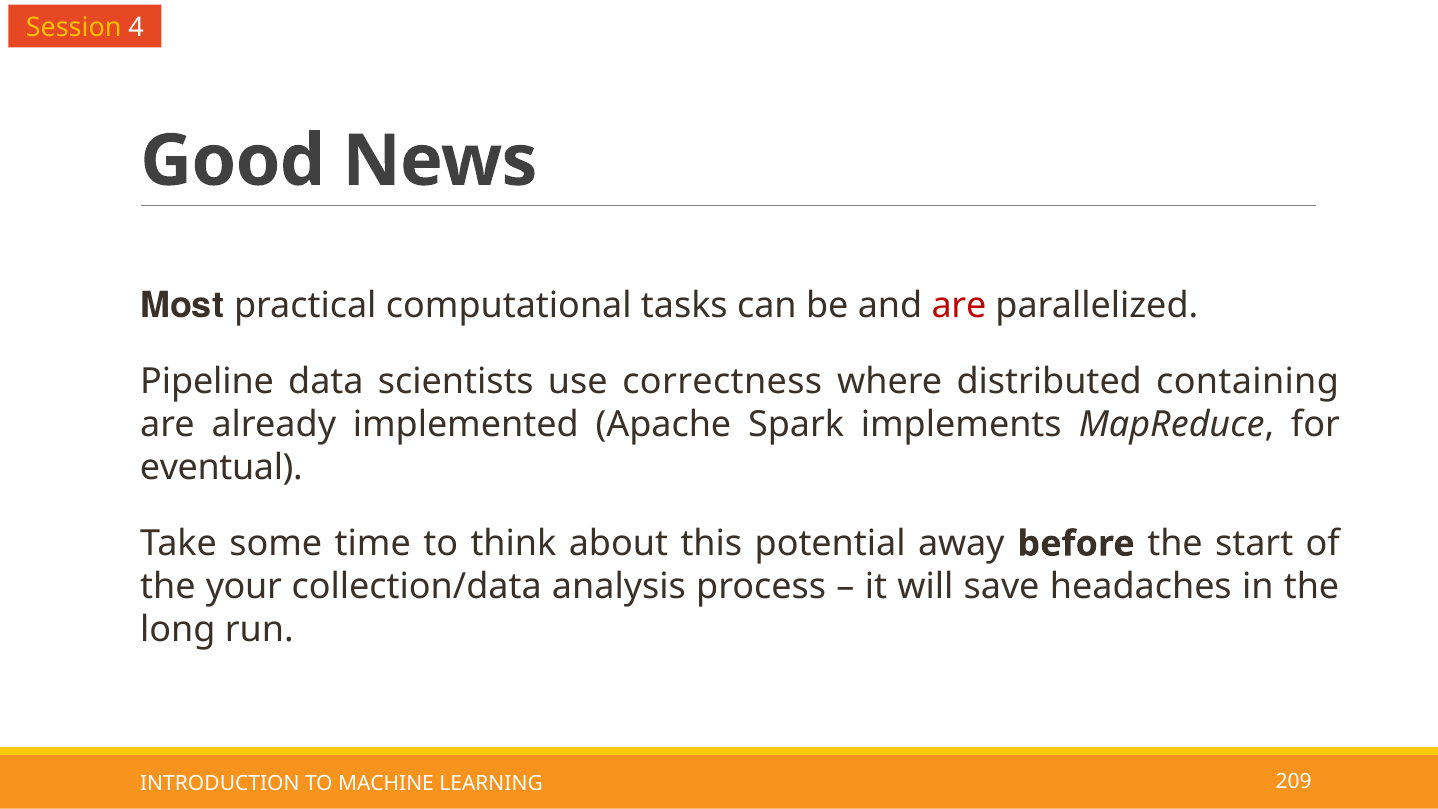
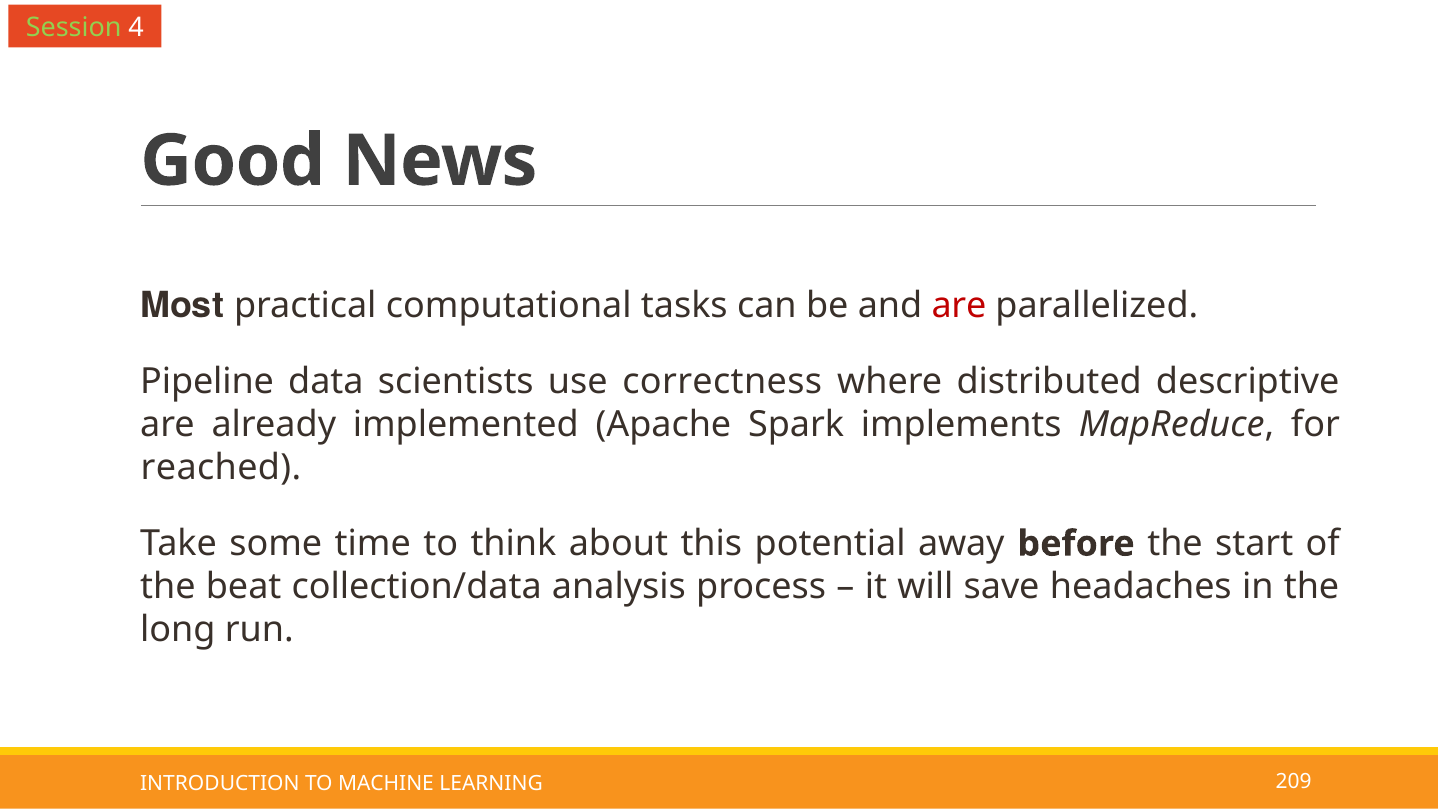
Session colour: yellow -> light green
containing: containing -> descriptive
eventual: eventual -> reached
your: your -> beat
